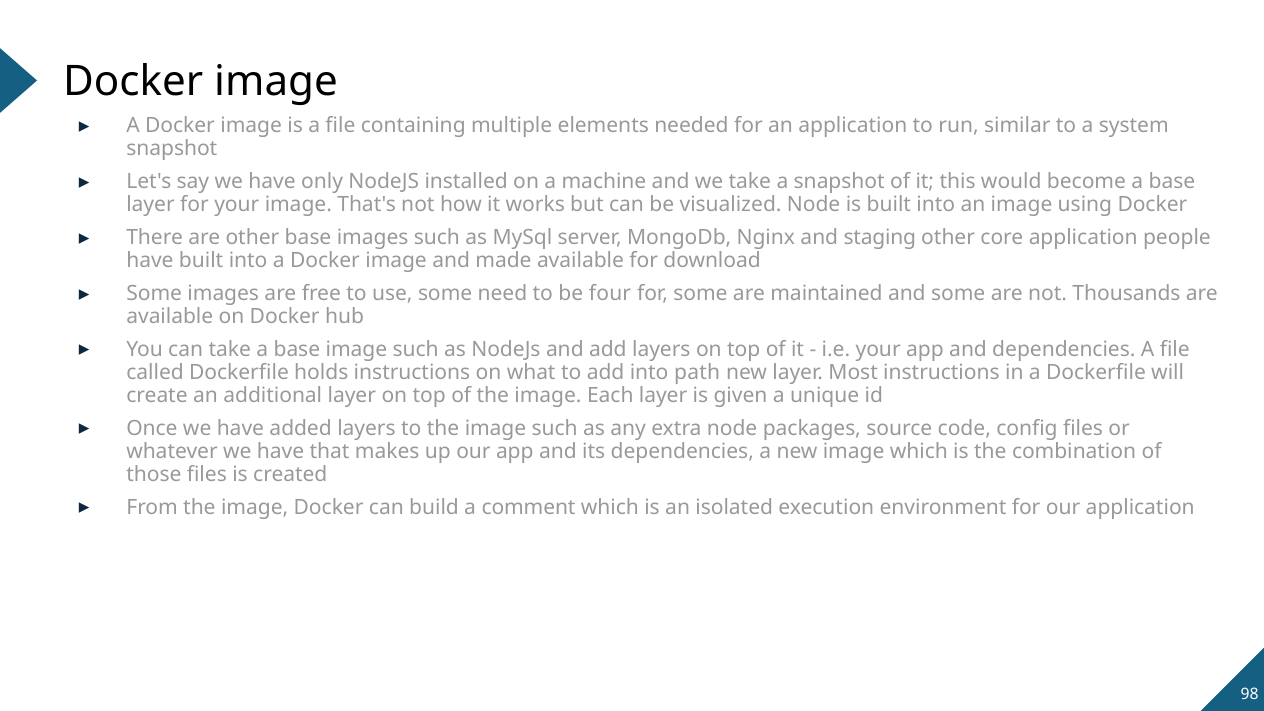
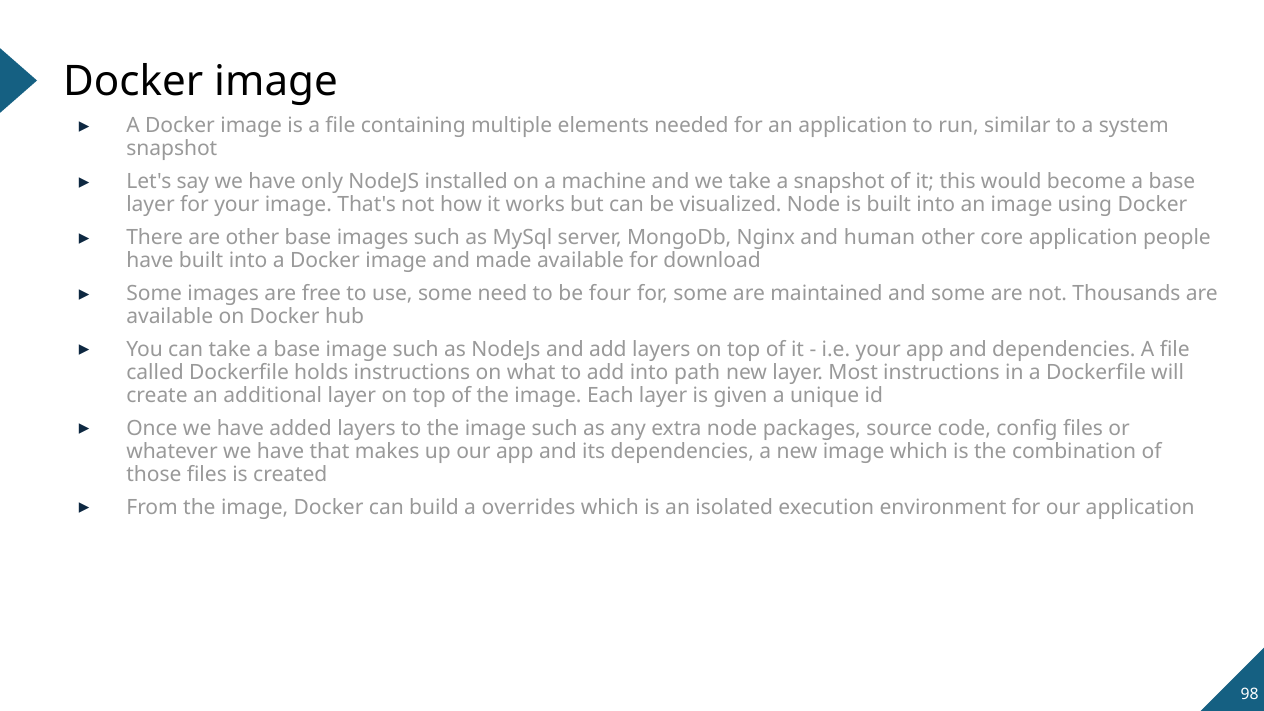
staging: staging -> human
comment: comment -> overrides
